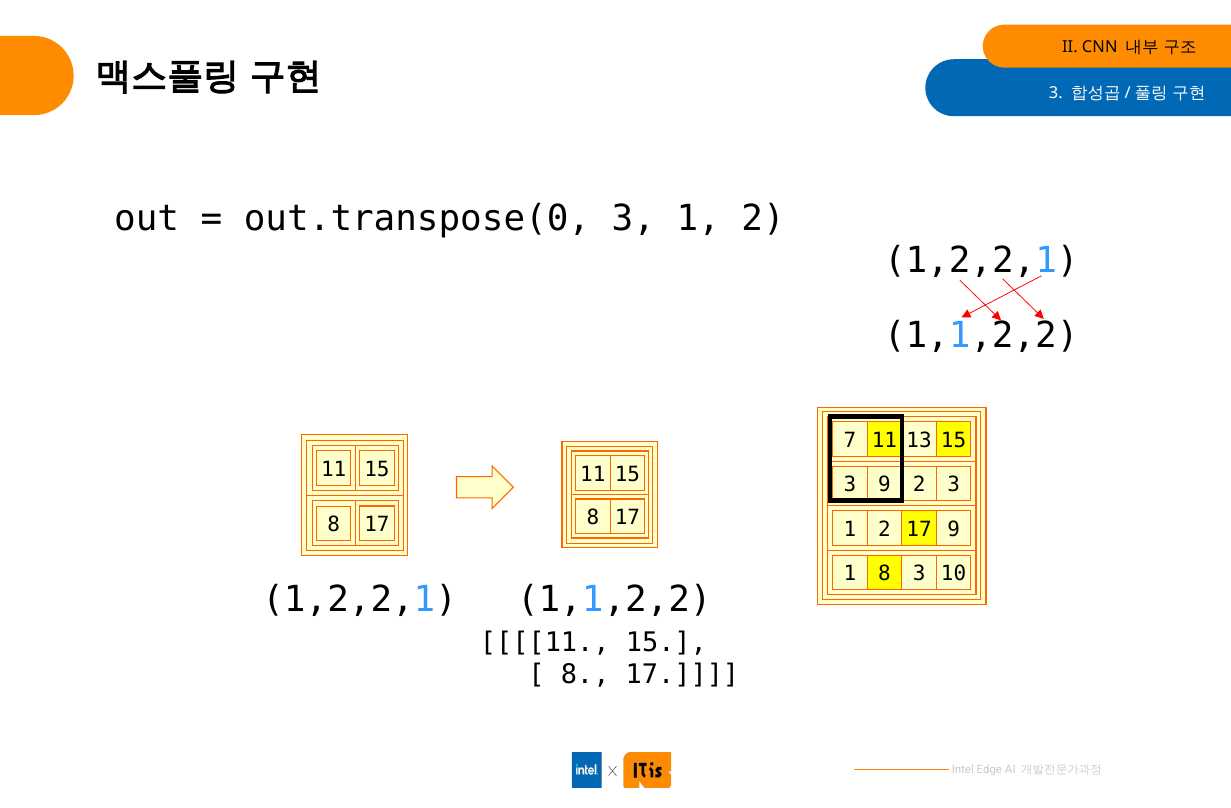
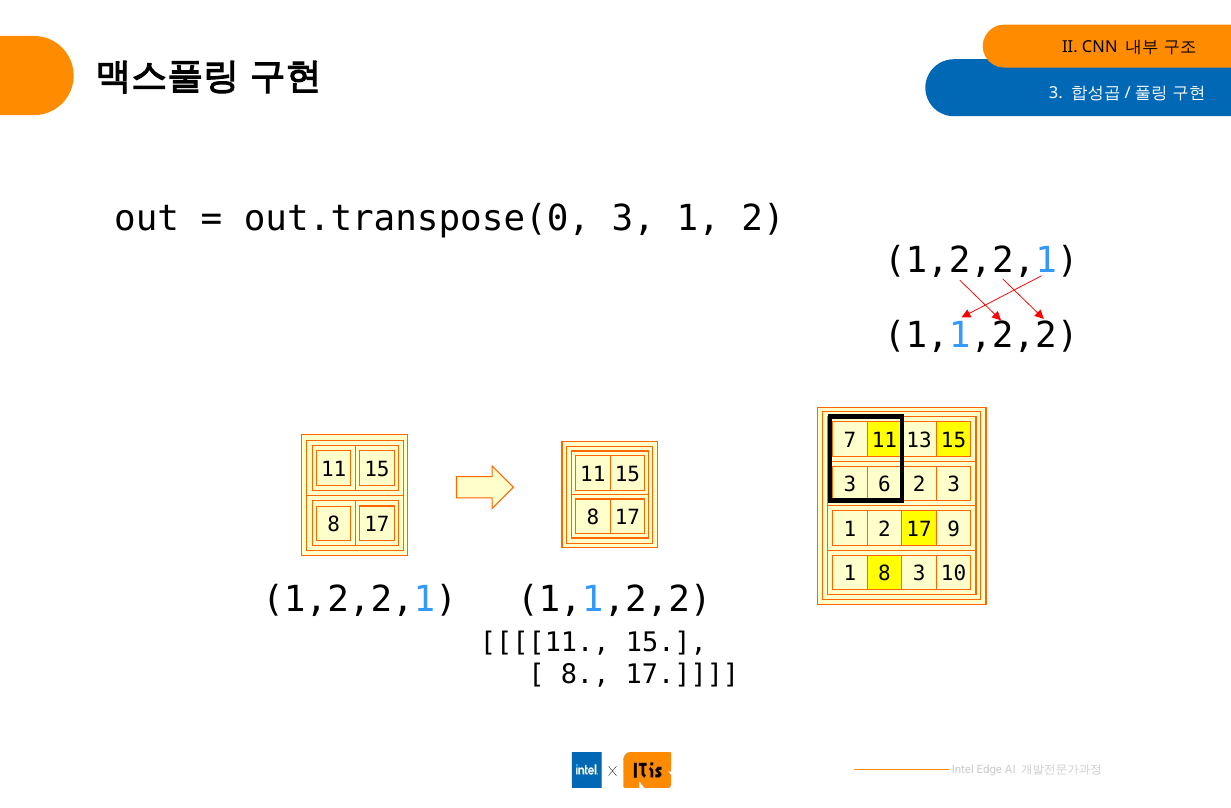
3 9: 9 -> 6
